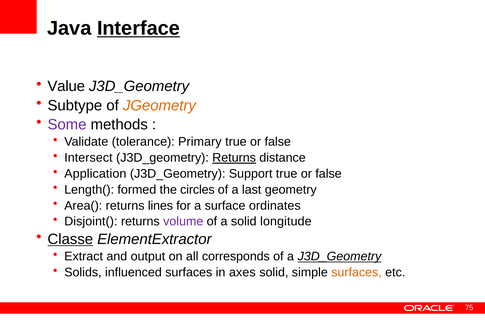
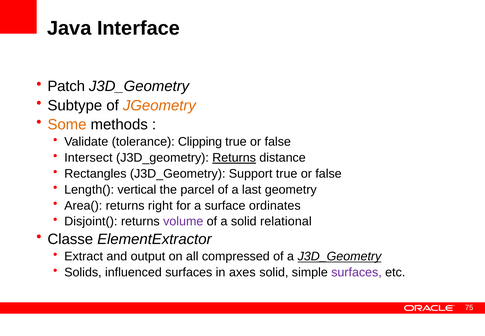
Interface underline: present -> none
Value: Value -> Patch
Some colour: purple -> orange
Primary: Primary -> Clipping
Application: Application -> Rectangles
formed: formed -> vertical
circles: circles -> parcel
lines: lines -> right
longitude: longitude -> relational
Classe underline: present -> none
corresponds: corresponds -> compressed
surfaces at (357, 272) colour: orange -> purple
